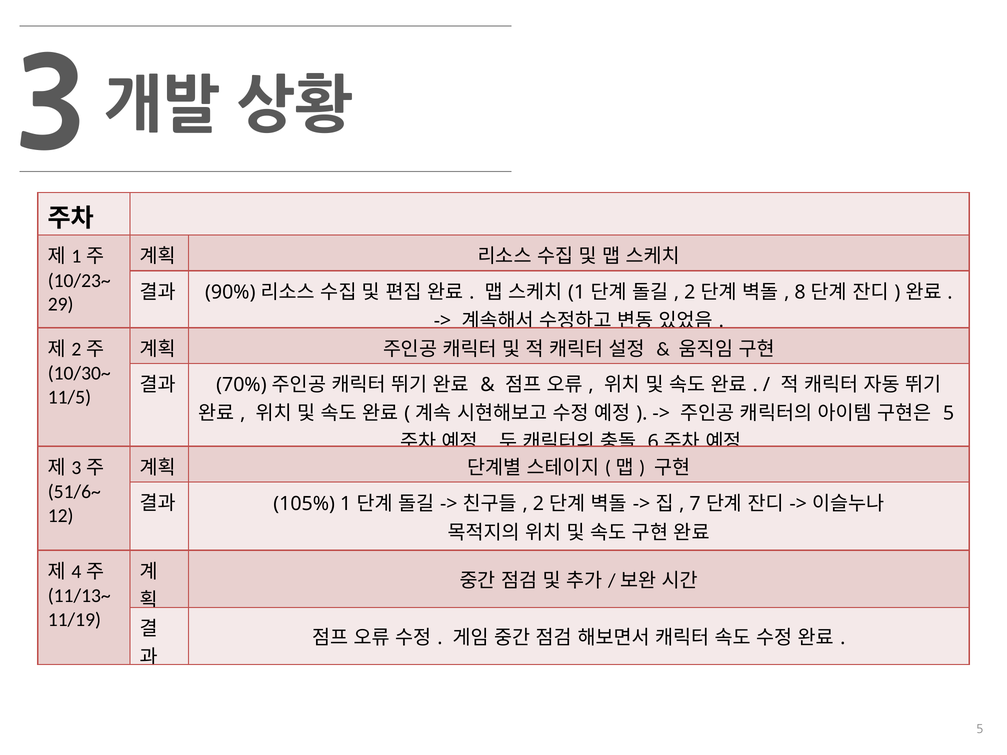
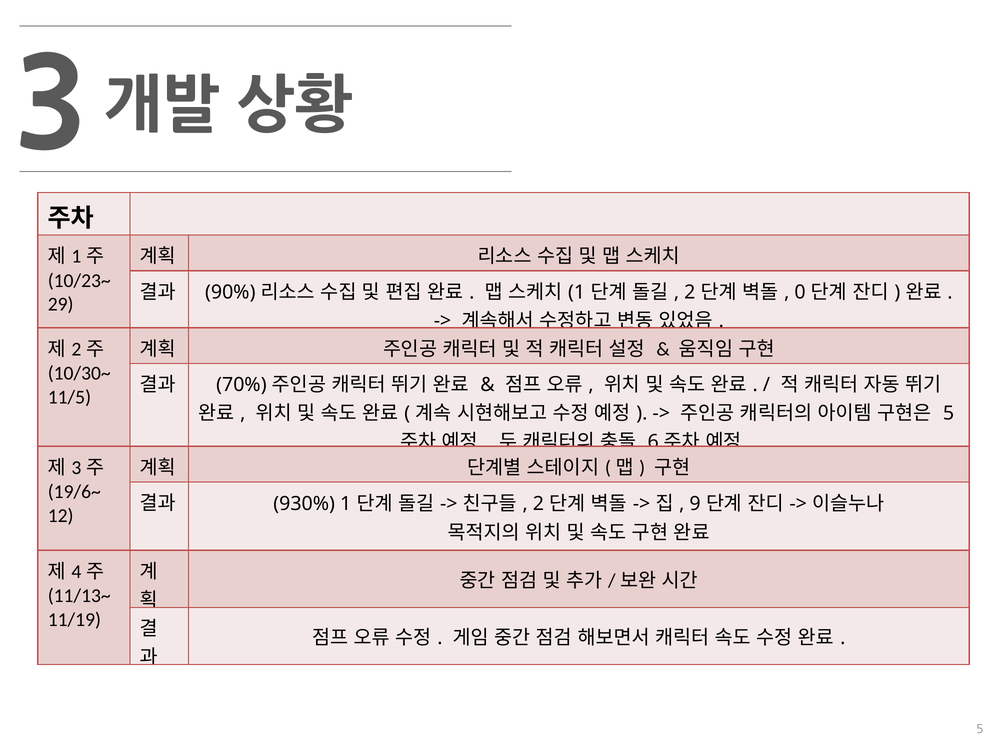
8: 8 -> 0
51/6~: 51/6~ -> 19/6~
105%: 105% -> 930%
7: 7 -> 9
